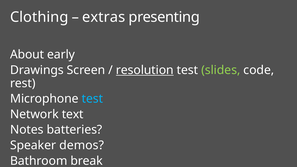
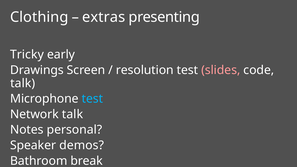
About: About -> Tricky
resolution underline: present -> none
slides colour: light green -> pink
rest at (23, 83): rest -> talk
Network text: text -> talk
batteries: batteries -> personal
